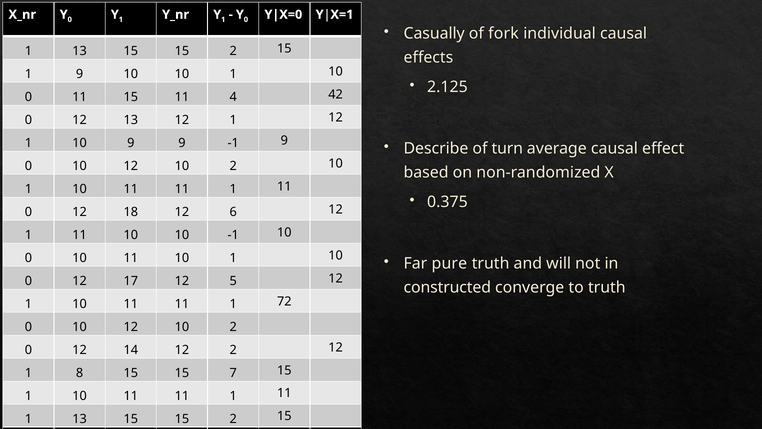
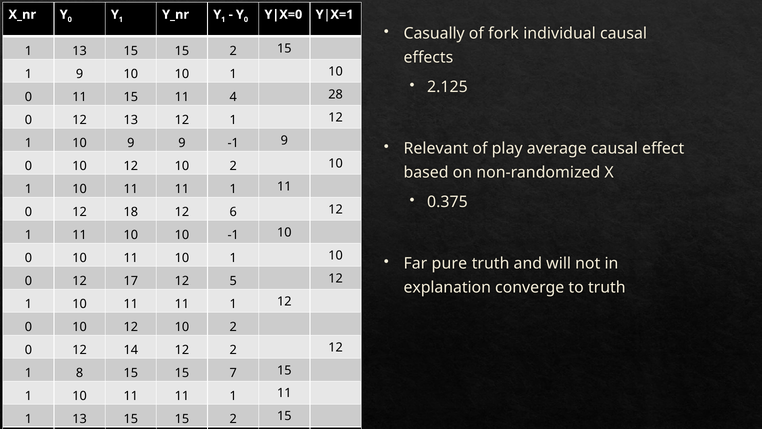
42: 42 -> 28
Describe: Describe -> Relevant
turn: turn -> play
constructed: constructed -> explanation
72 at (284, 301): 72 -> 12
